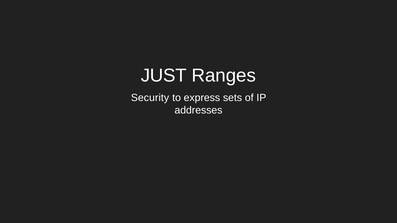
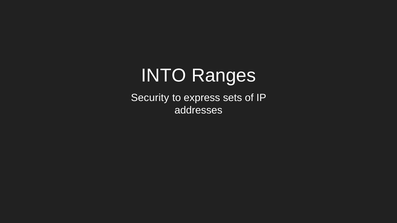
JUST: JUST -> INTO
